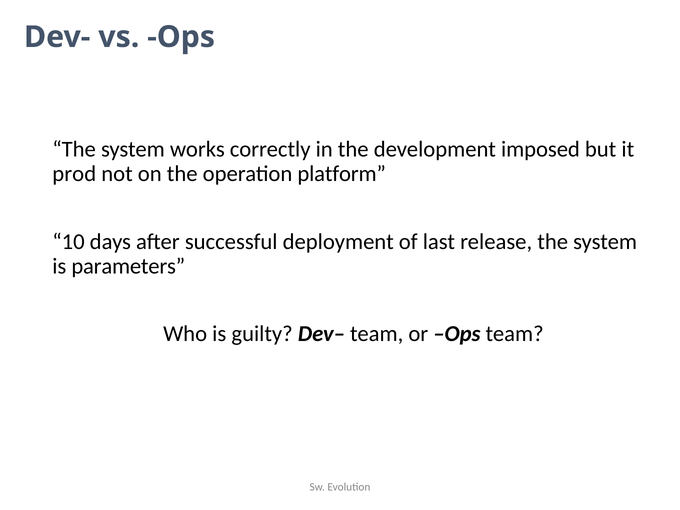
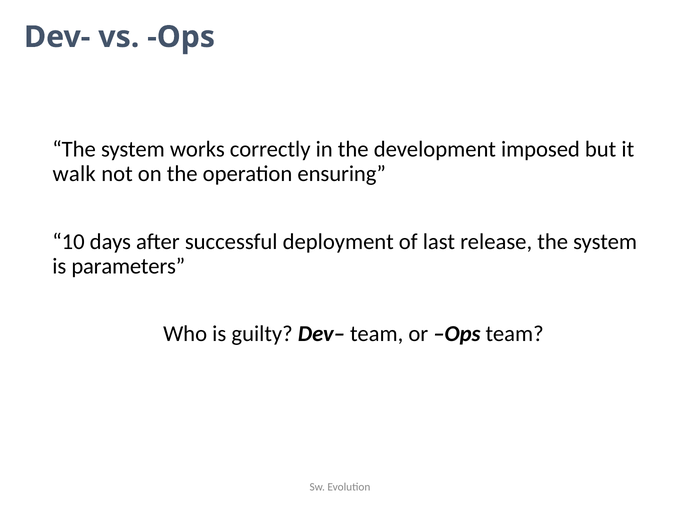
prod: prod -> walk
platform: platform -> ensuring
